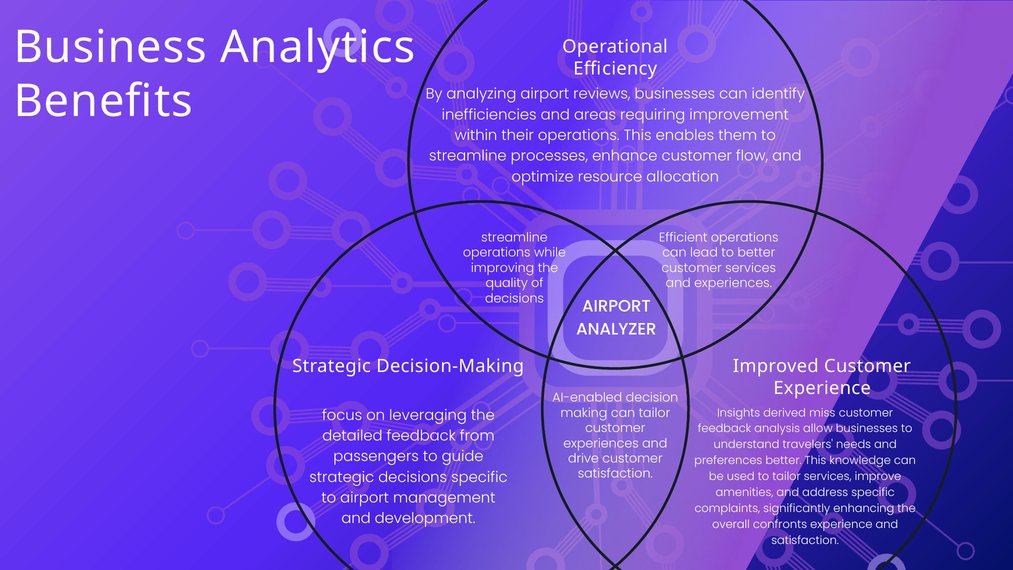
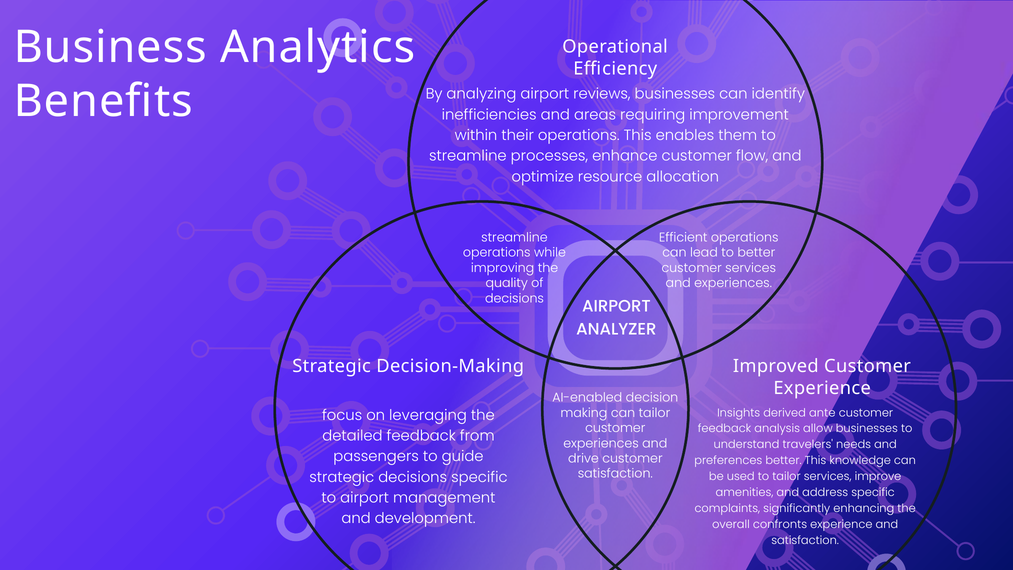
miss: miss -> ante
